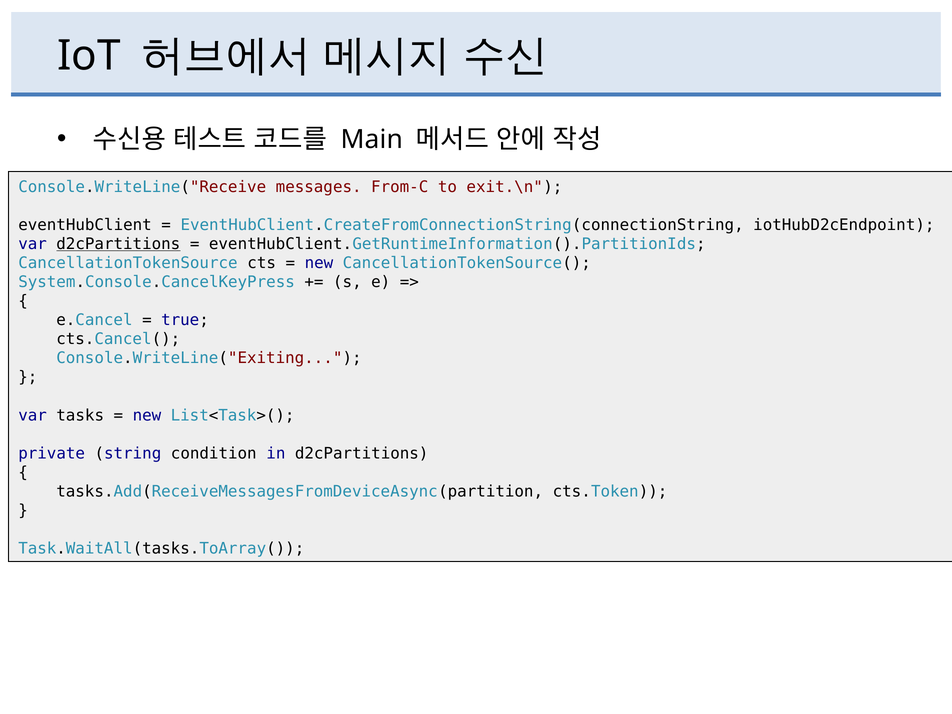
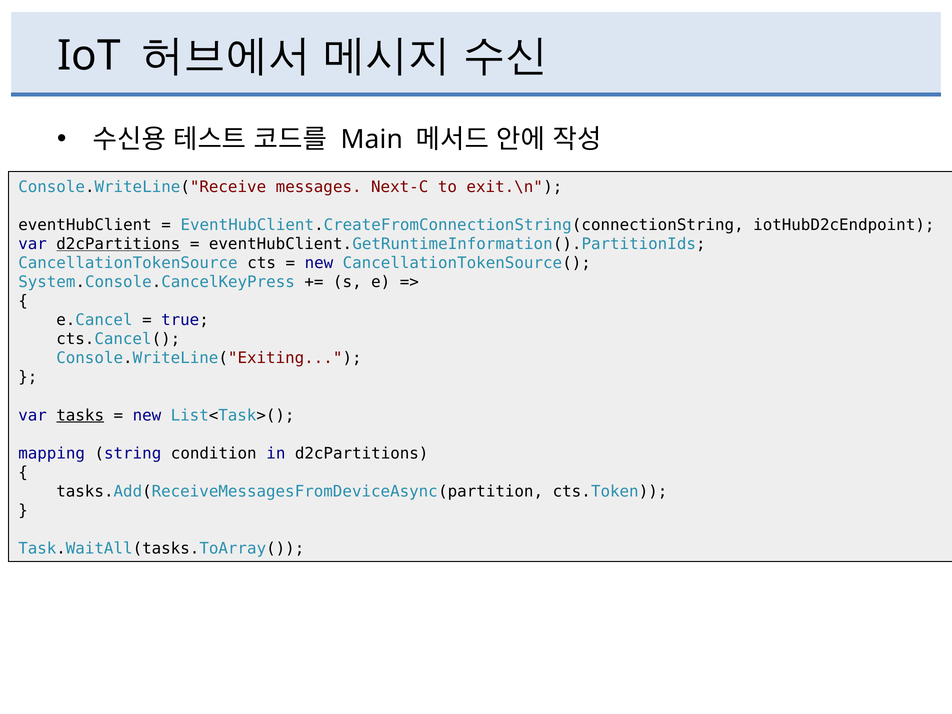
From-C: From-C -> Next-C
tasks underline: none -> present
private: private -> mapping
